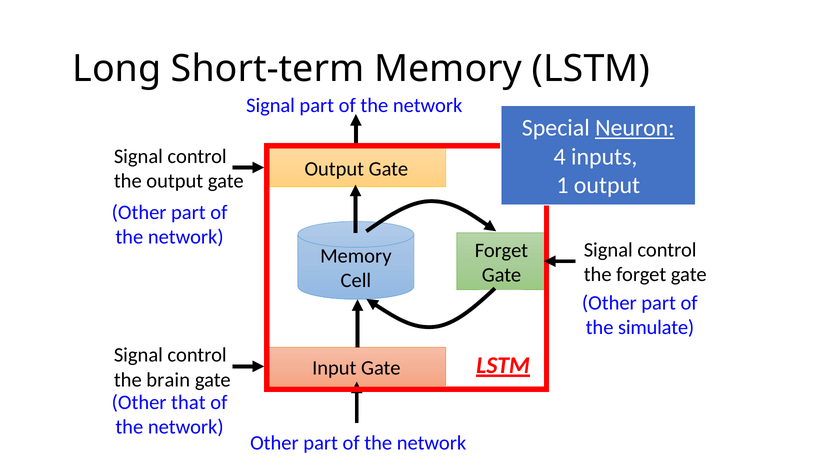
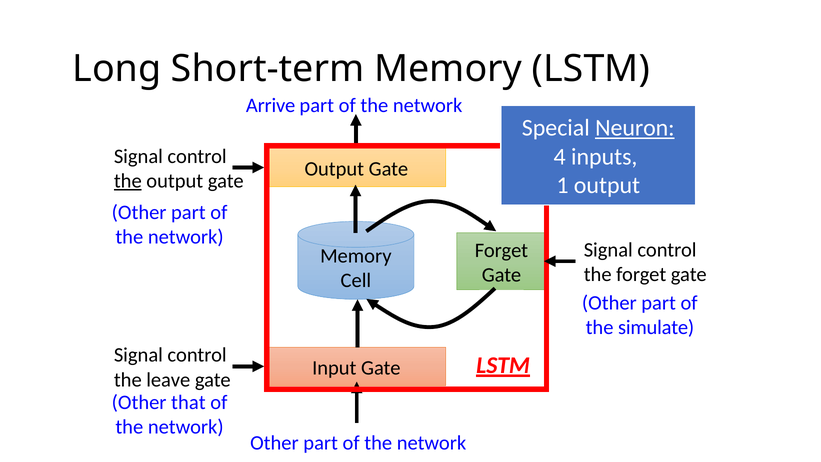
Signal at (271, 105): Signal -> Arrive
the at (128, 181) underline: none -> present
brain: brain -> leave
